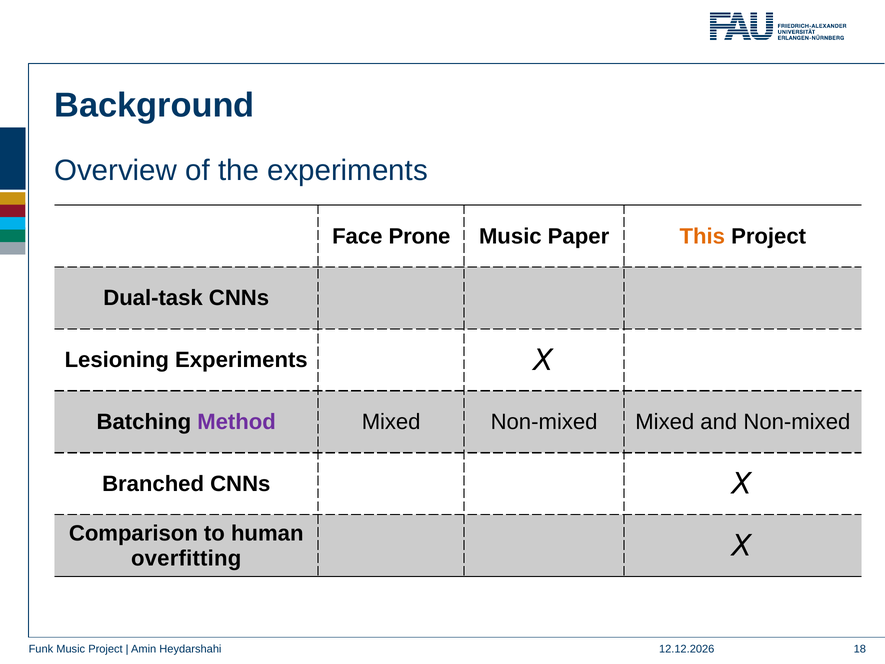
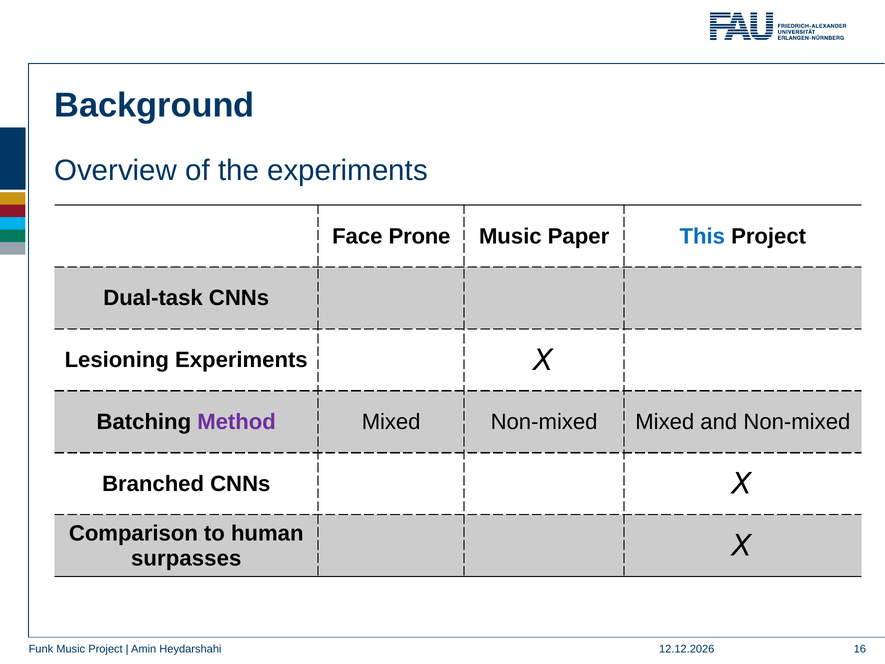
This colour: orange -> blue
overfitting: overfitting -> surpasses
18: 18 -> 16
